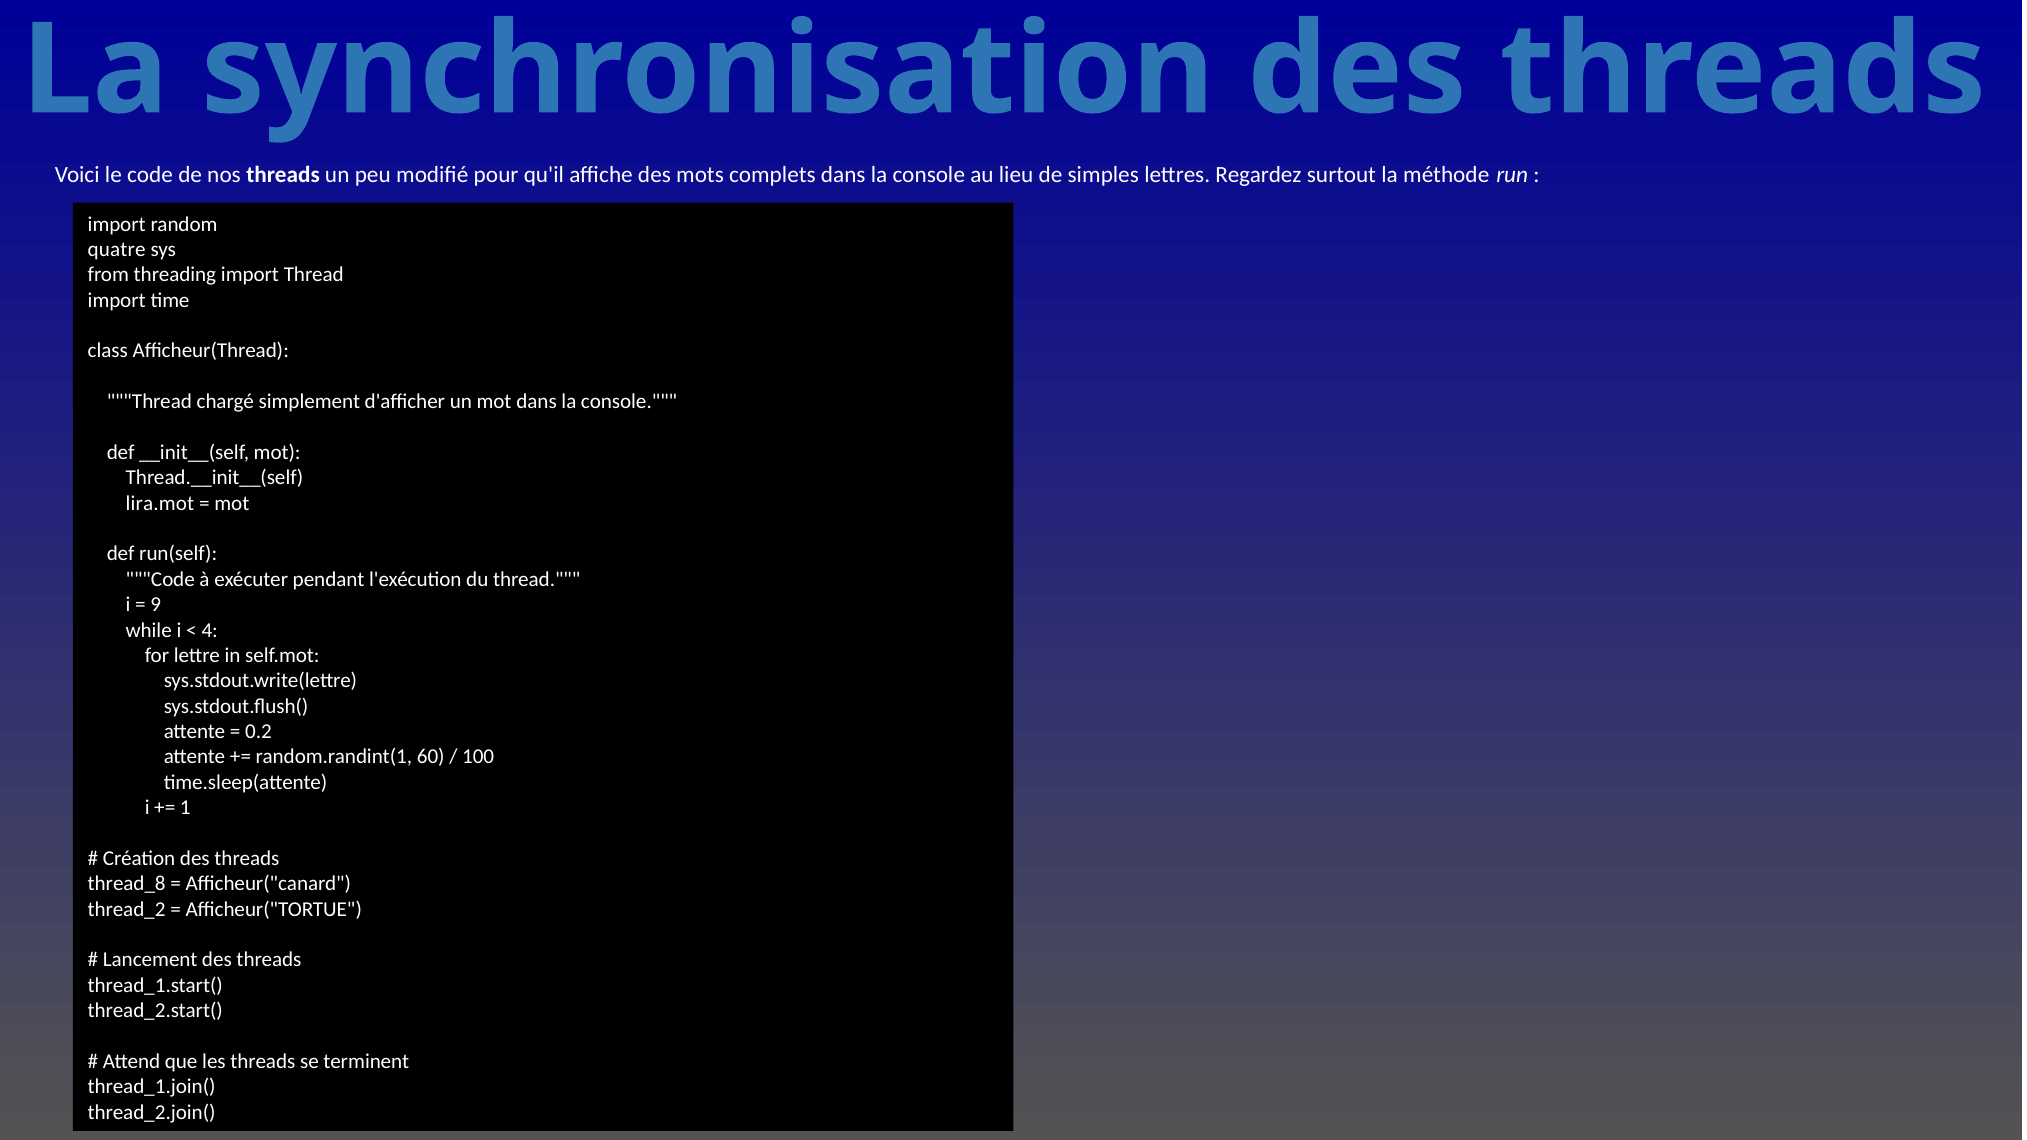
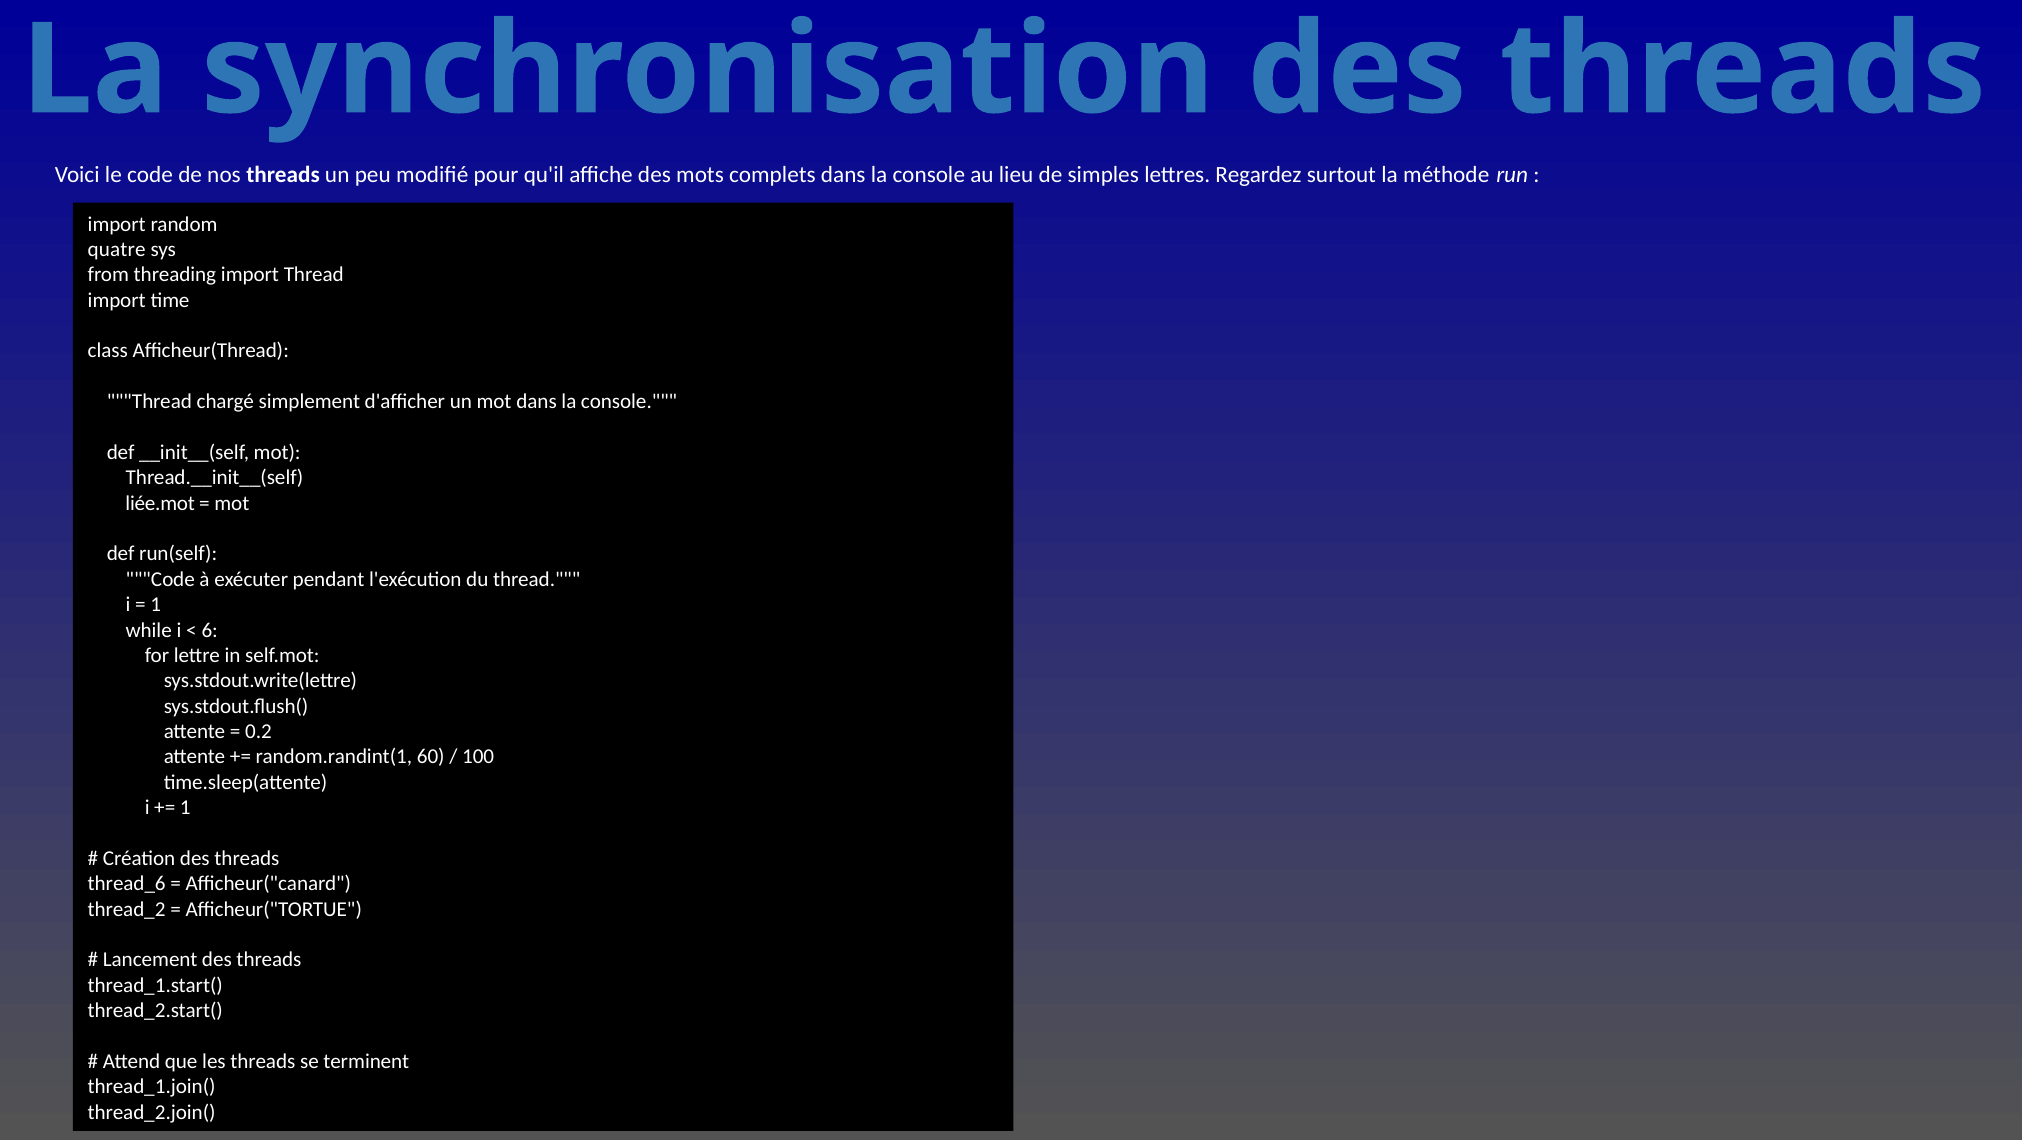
lira.mot: lira.mot -> liée.mot
9 at (156, 605): 9 -> 1
4: 4 -> 6
thread_8: thread_8 -> thread_6
